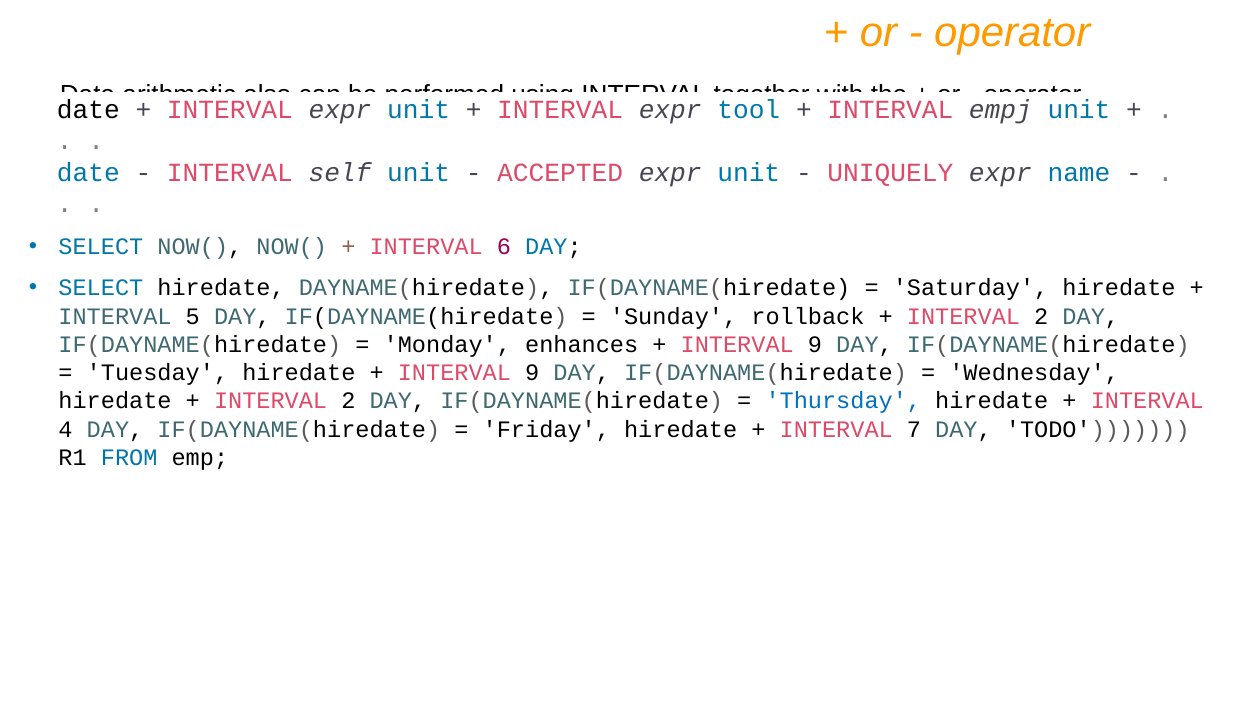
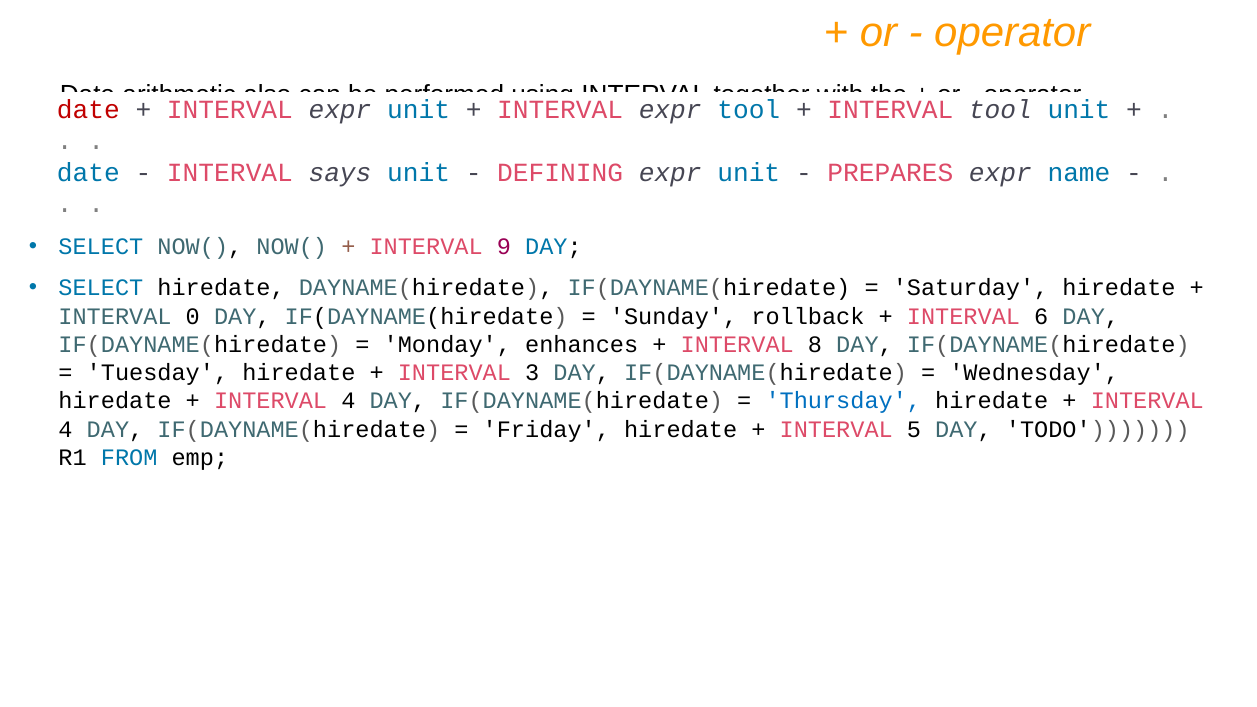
date at (88, 110) colour: black -> red
INTERVAL empj: empj -> tool
self: self -> says
ACCEPTED: ACCEPTED -> DEFINING
UNIQUELY: UNIQUELY -> PREPARES
6: 6 -> 9
5: 5 -> 0
2 at (1041, 316): 2 -> 6
9 at (815, 345): 9 -> 8
9 at (532, 373): 9 -> 3
2 at (348, 401): 2 -> 4
7: 7 -> 5
